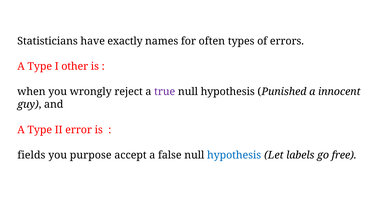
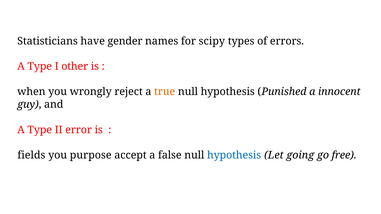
exactly: exactly -> gender
often: often -> scipy
true colour: purple -> orange
labels: labels -> going
